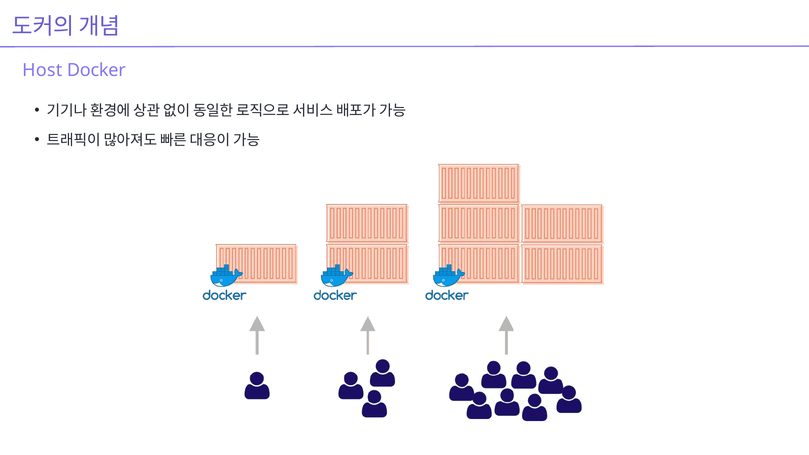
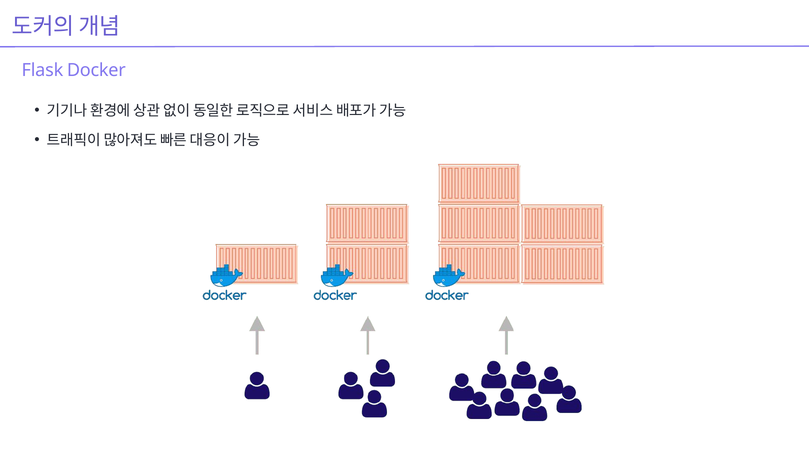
Host: Host -> Flask
